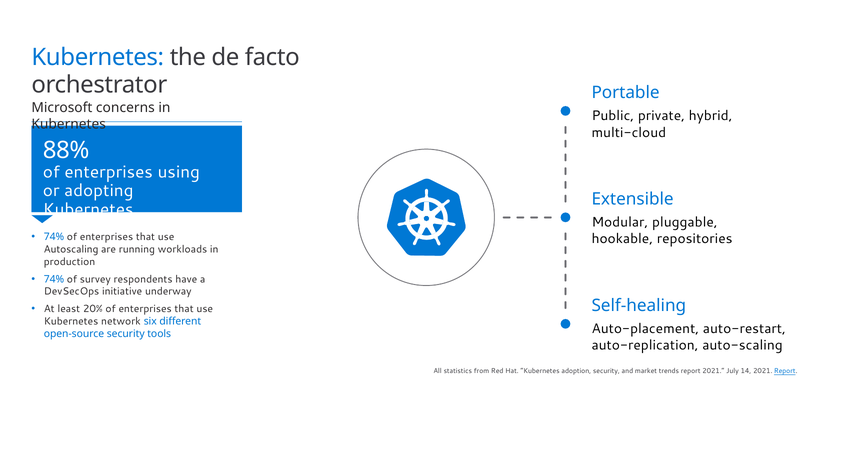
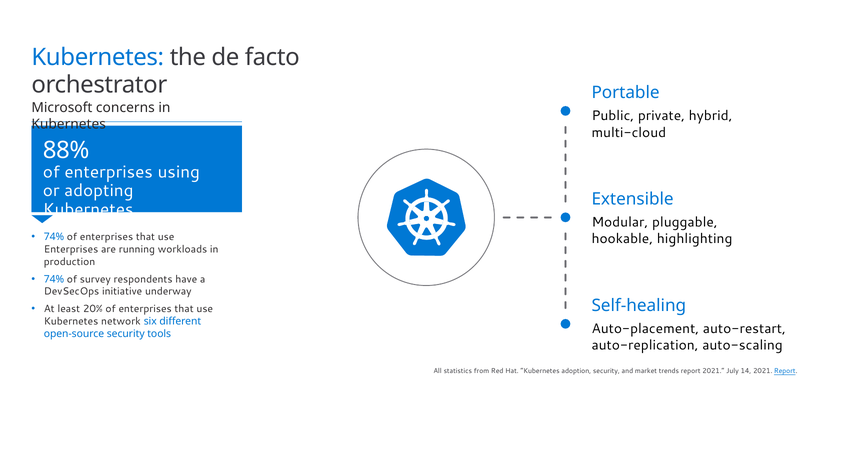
repositories: repositories -> highlighting
Autoscaling at (71, 249): Autoscaling -> Enterprises
